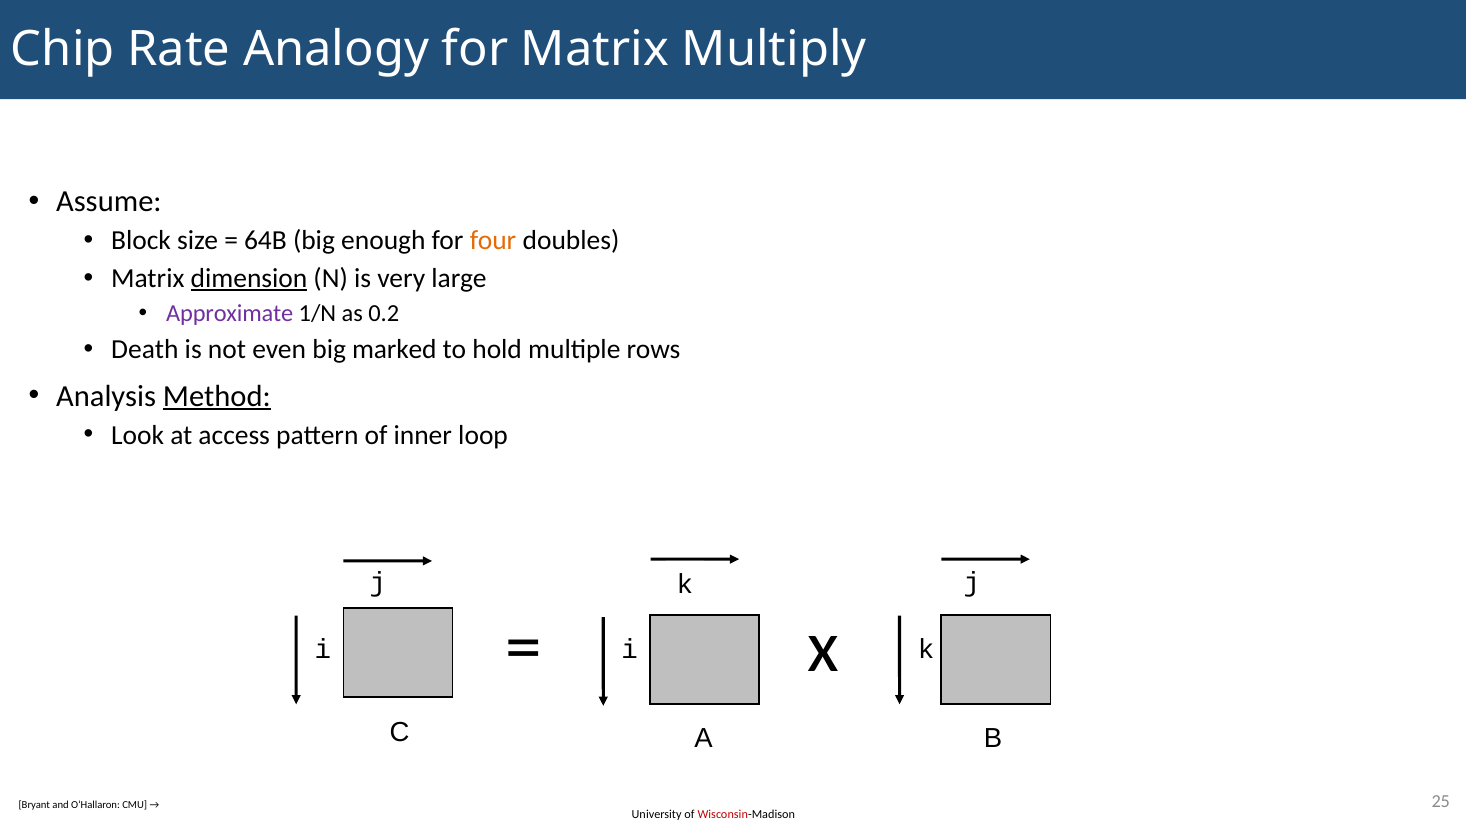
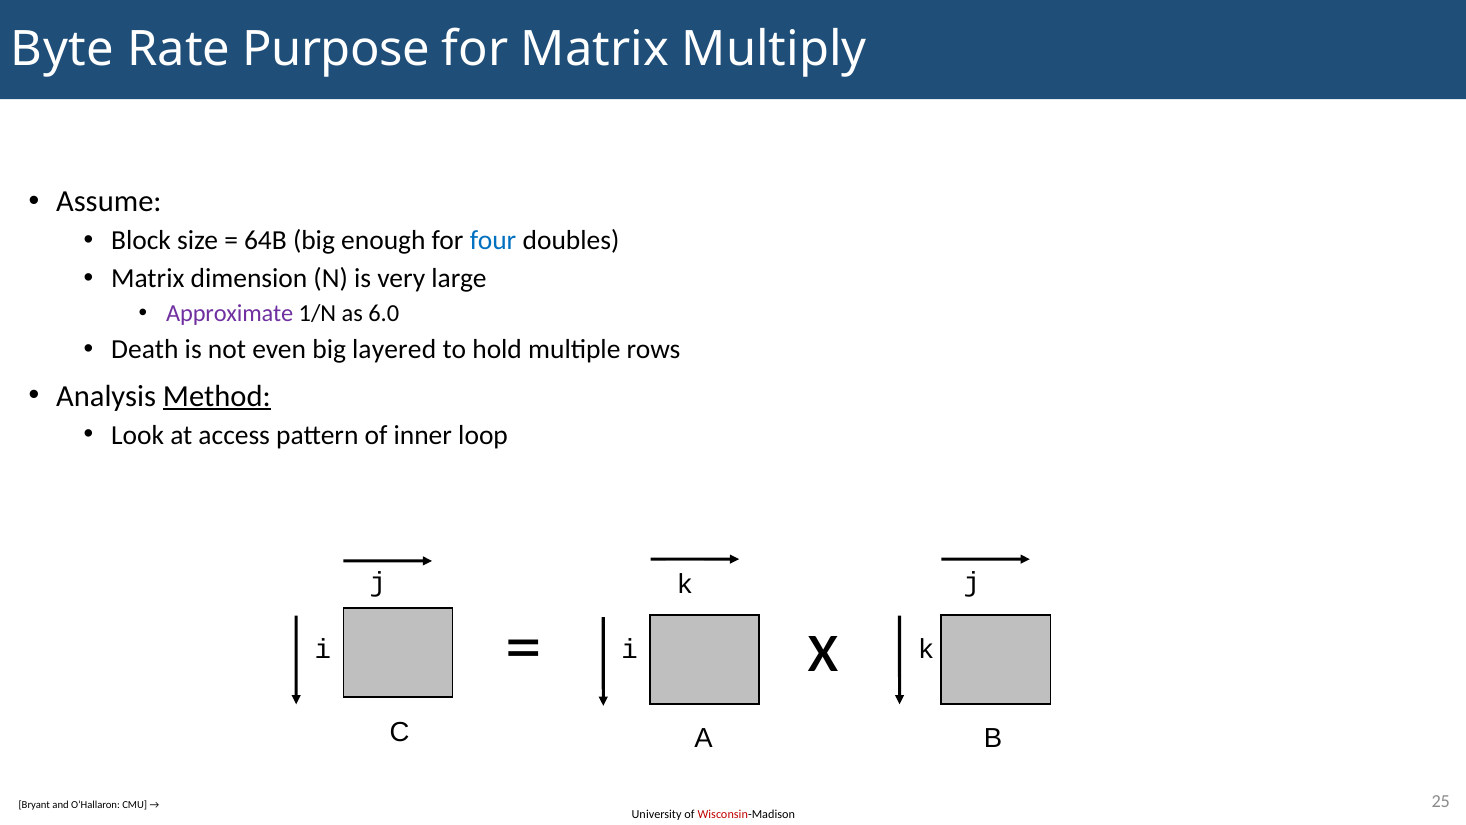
Chip: Chip -> Byte
Analogy: Analogy -> Purpose
four colour: orange -> blue
dimension underline: present -> none
0.2: 0.2 -> 6.0
marked: marked -> layered
